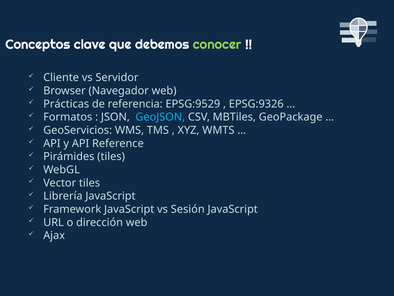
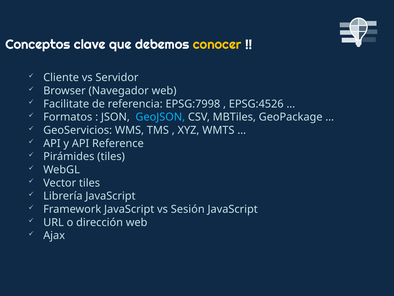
conocer colour: light green -> yellow
Prácticas: Prácticas -> Facilitate
EPSG:9529: EPSG:9529 -> EPSG:7998
EPSG:9326: EPSG:9326 -> EPSG:4526
